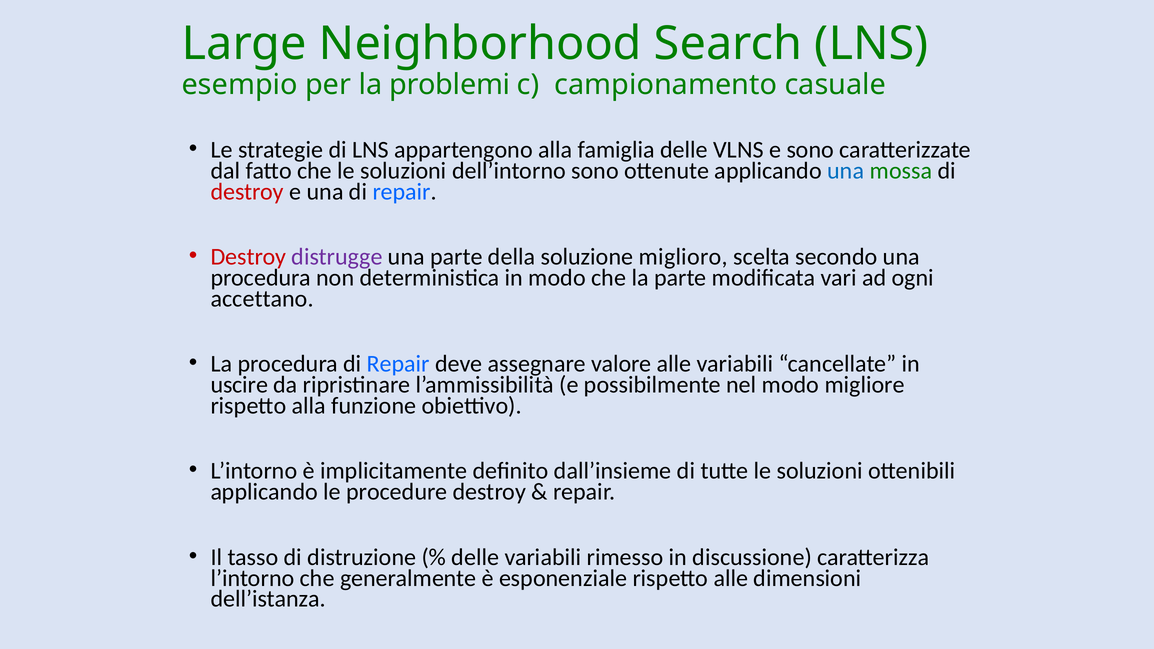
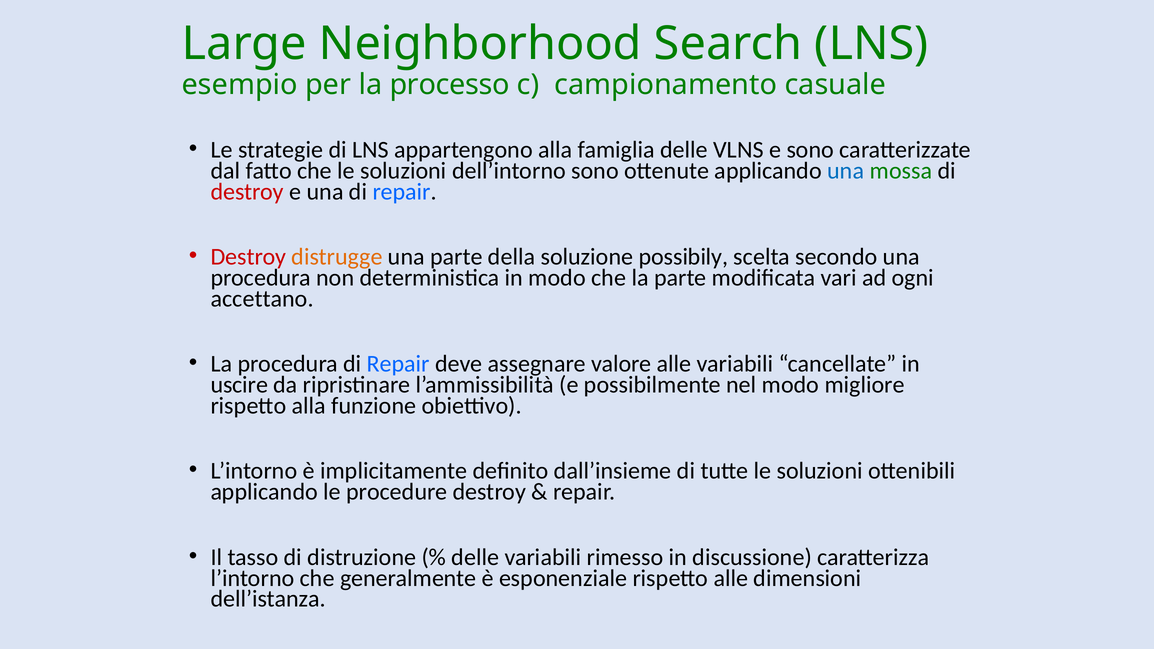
problemi: problemi -> processo
distrugge colour: purple -> orange
miglioro: miglioro -> possibily
